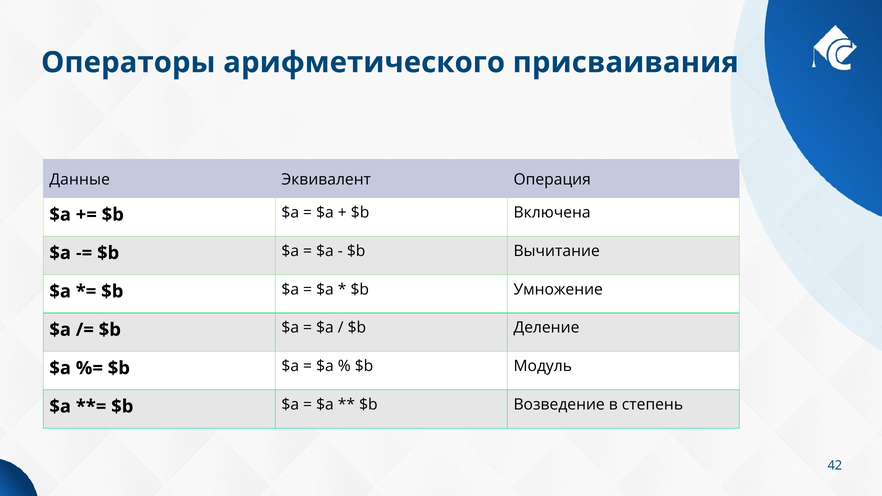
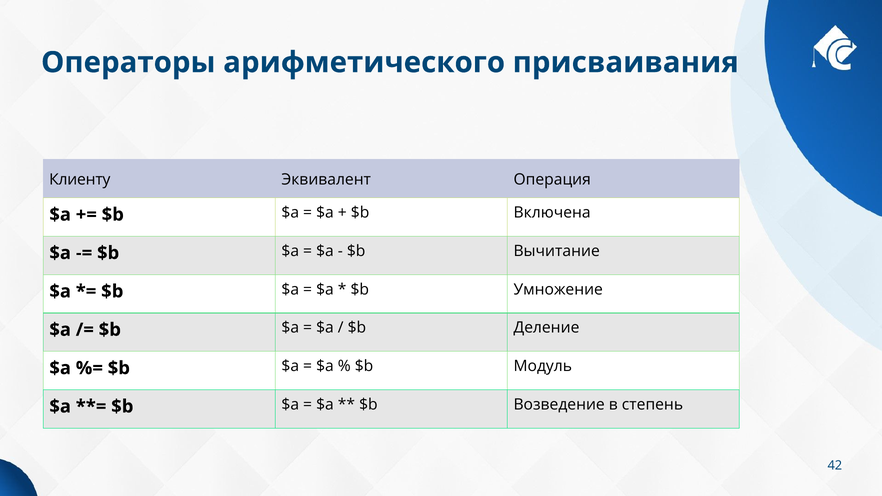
Данные: Данные -> Клиенту
